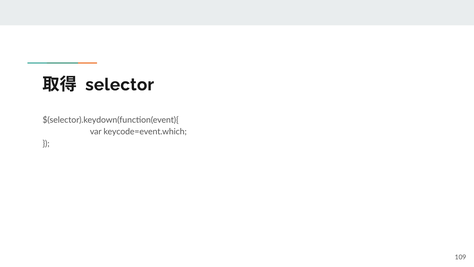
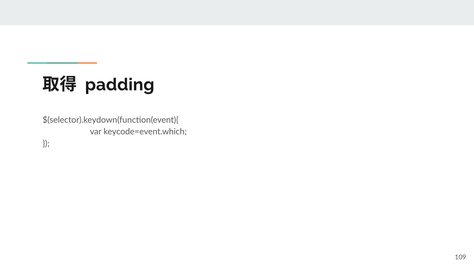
selector: selector -> padding
